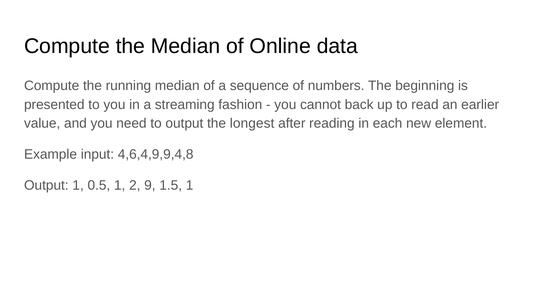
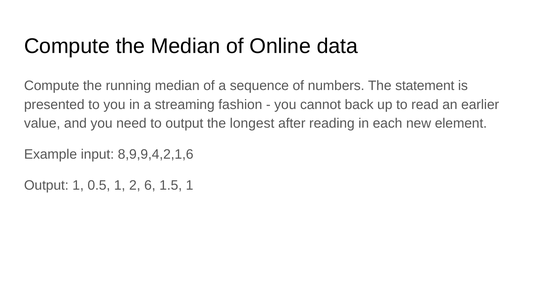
beginning: beginning -> statement
4,6,4,9,9,4,8: 4,6,4,9,9,4,8 -> 8,9,9,4,2,1,6
9: 9 -> 6
